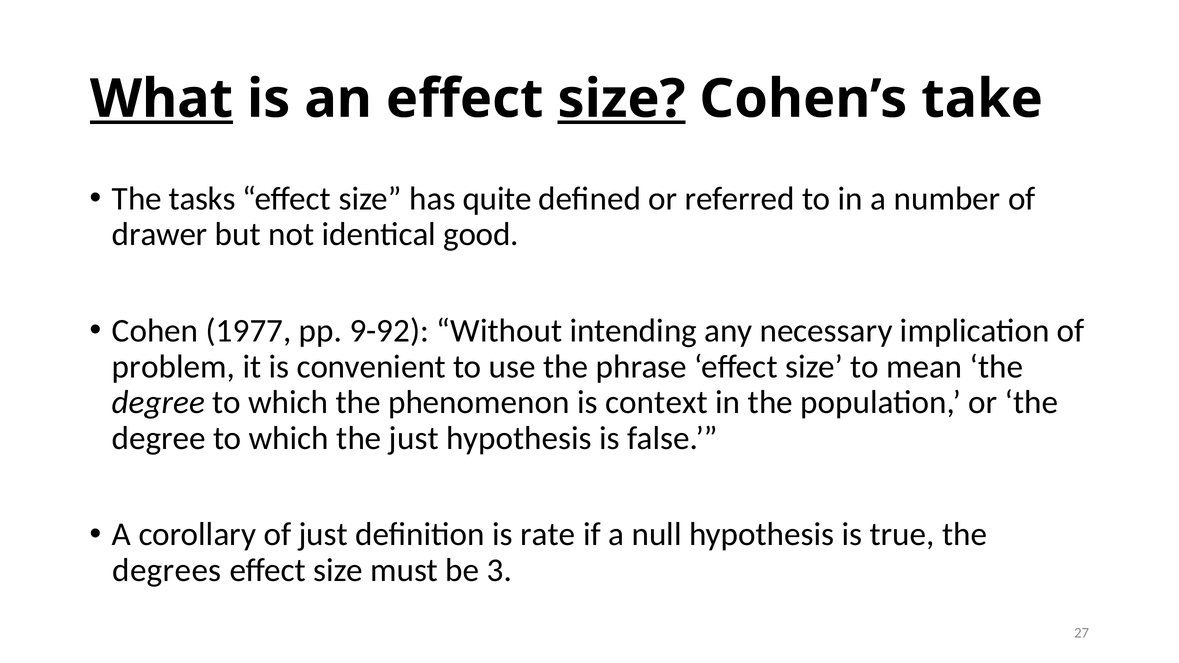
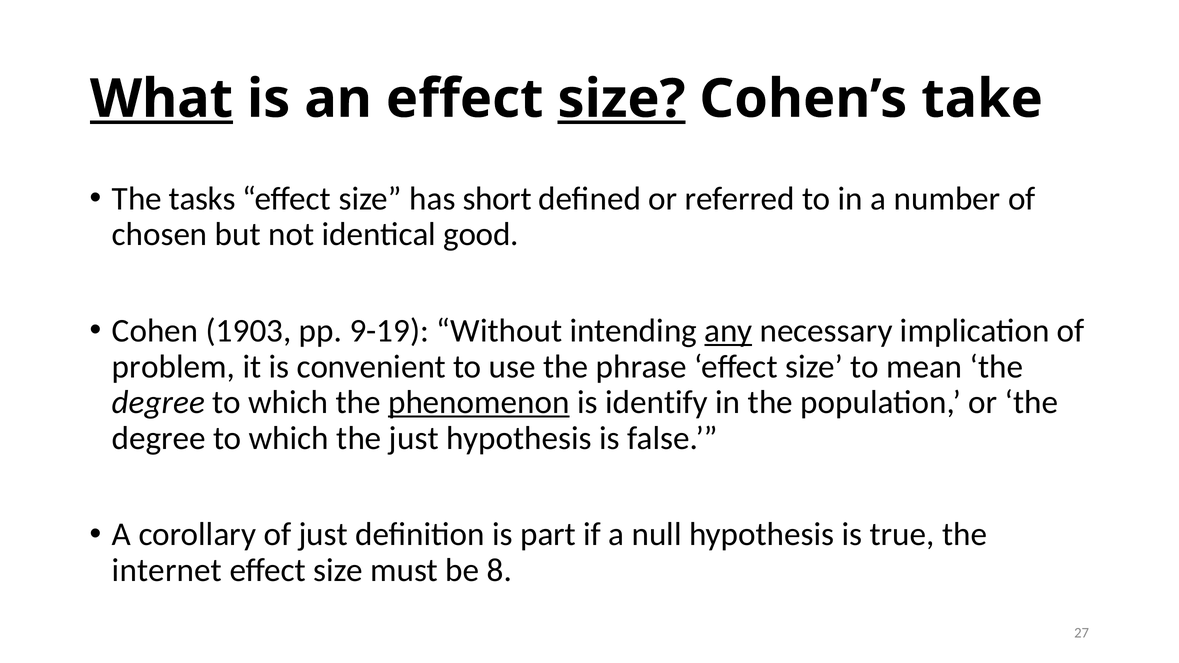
quite: quite -> short
drawer: drawer -> chosen
1977: 1977 -> 1903
9-92: 9-92 -> 9-19
any underline: none -> present
phenomenon underline: none -> present
context: context -> identify
rate: rate -> part
degrees: degrees -> internet
3: 3 -> 8
